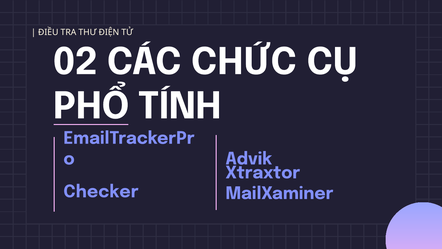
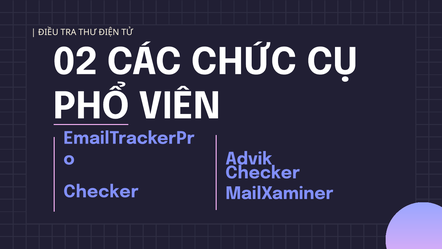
TÍNH: TÍNH -> VIÊN
Xtraxtor at (263, 172): Xtraxtor -> Checker
